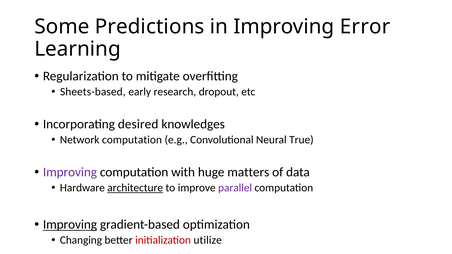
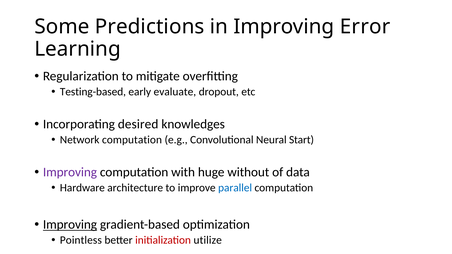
Sheets-based: Sheets-based -> Testing-based
research: research -> evaluate
True: True -> Start
matters: matters -> without
architecture underline: present -> none
parallel colour: purple -> blue
Changing: Changing -> Pointless
